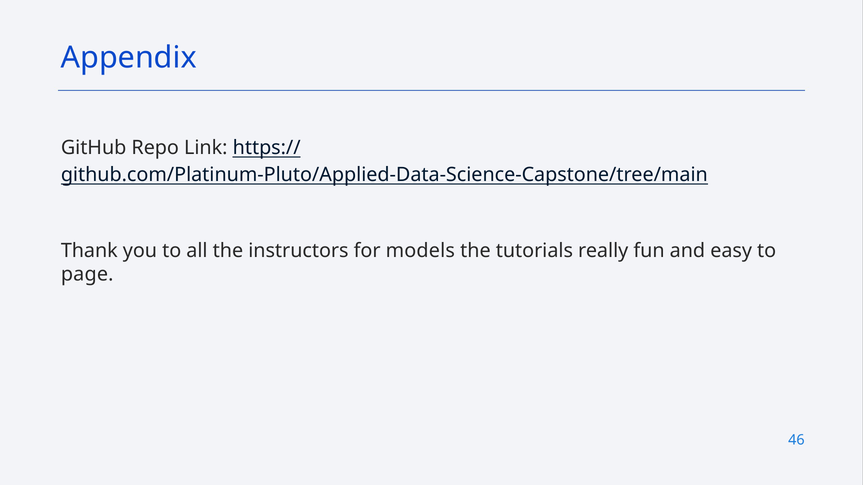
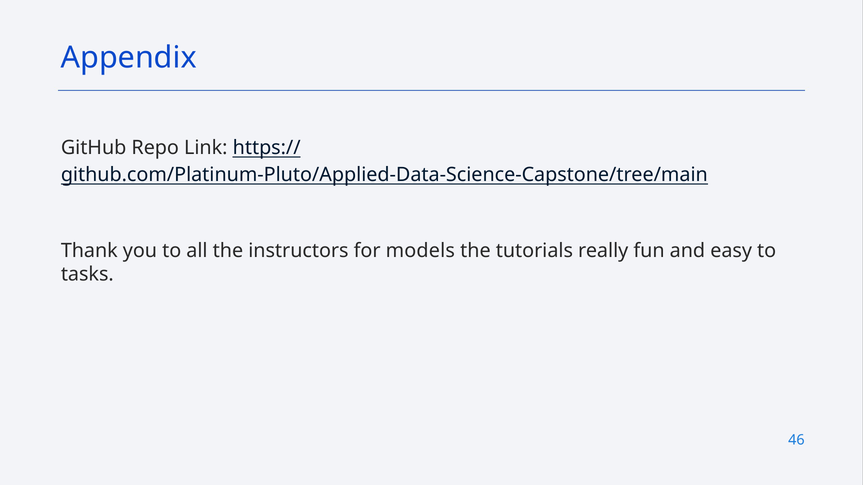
page: page -> tasks
